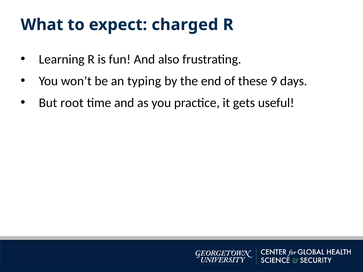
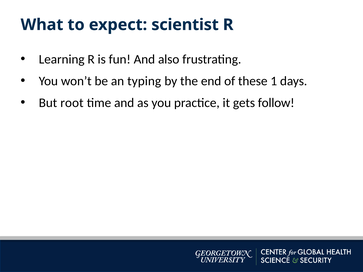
charged: charged -> scientist
9: 9 -> 1
useful: useful -> follow
